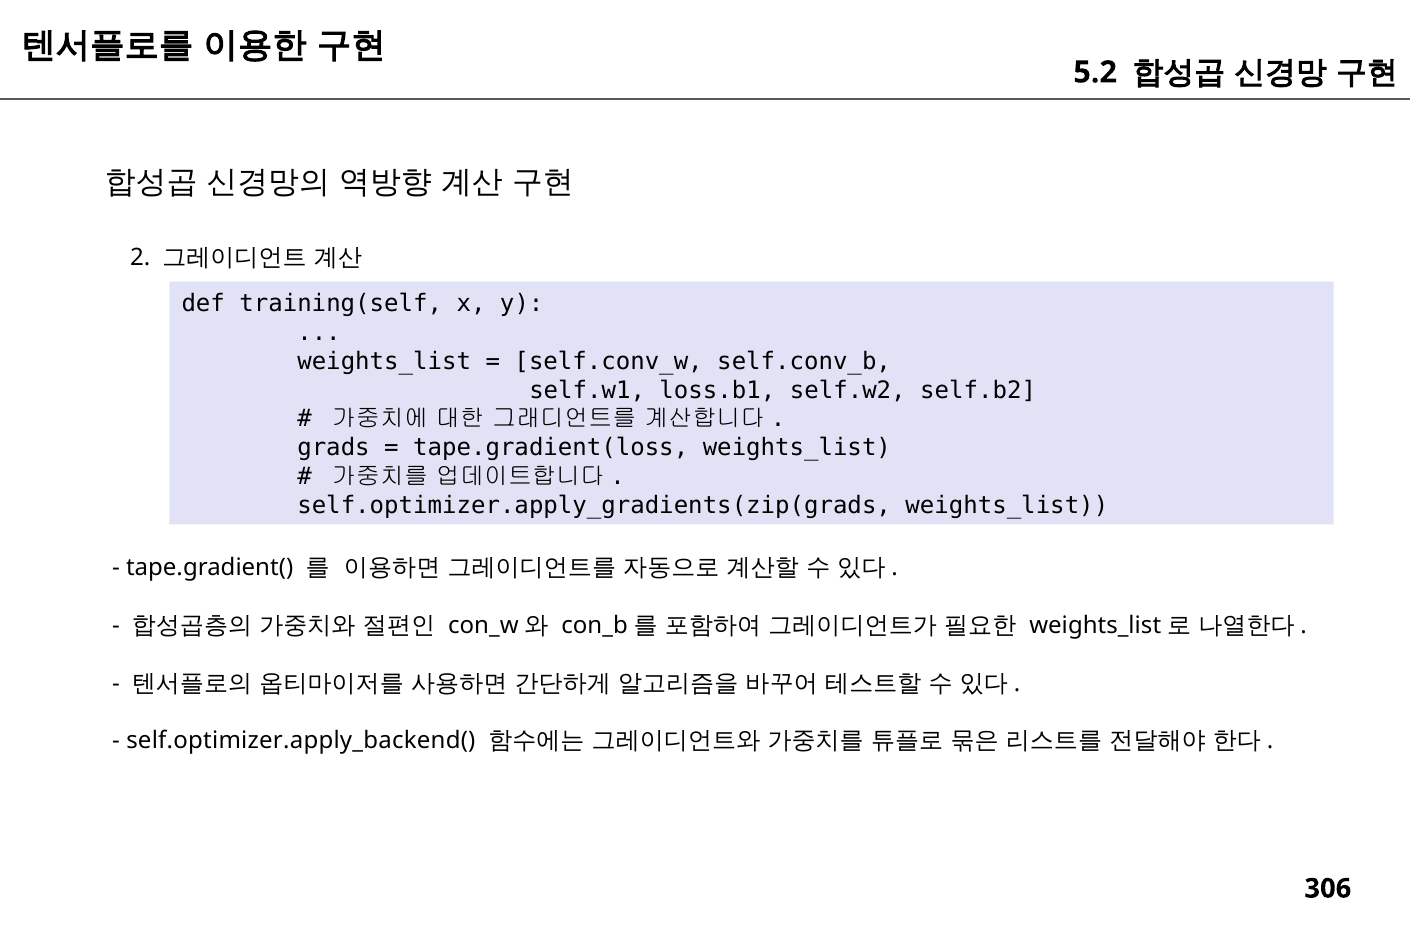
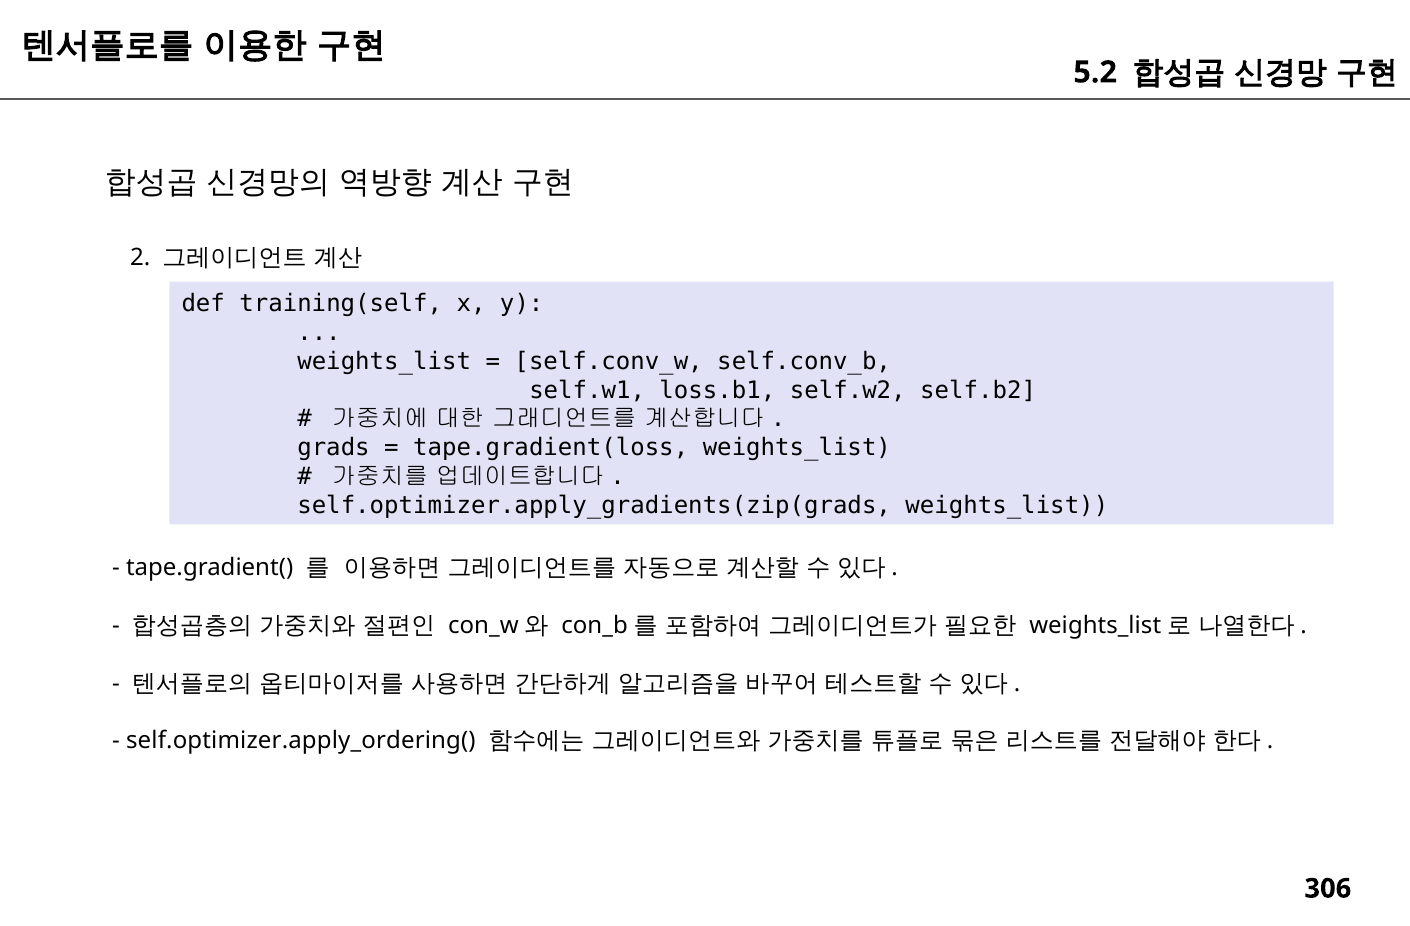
self.optimizer.apply_backend(: self.optimizer.apply_backend( -> self.optimizer.apply_ordering(
